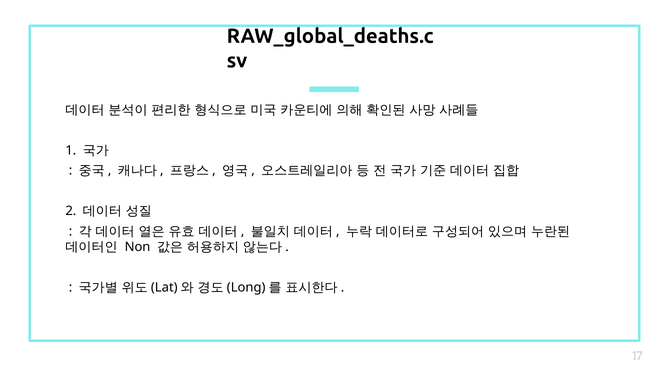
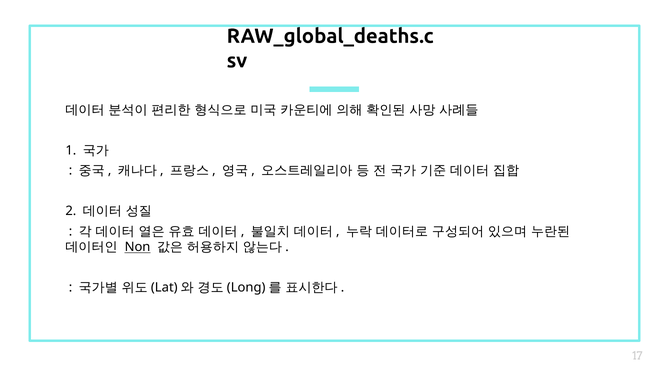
Non underline: none -> present
